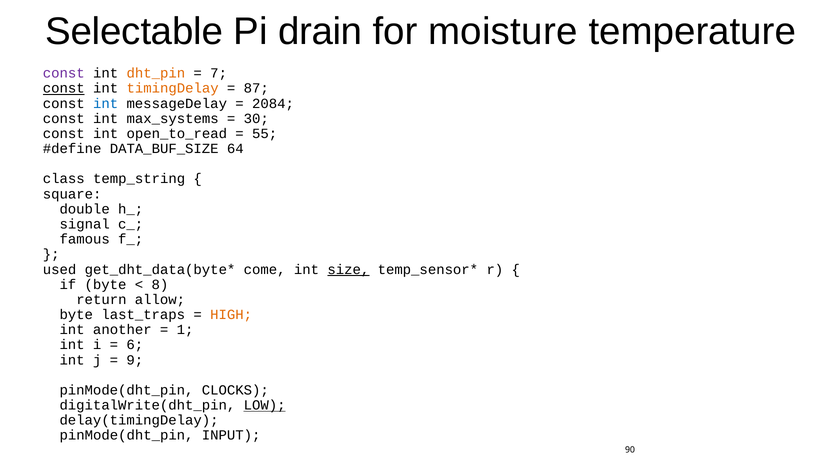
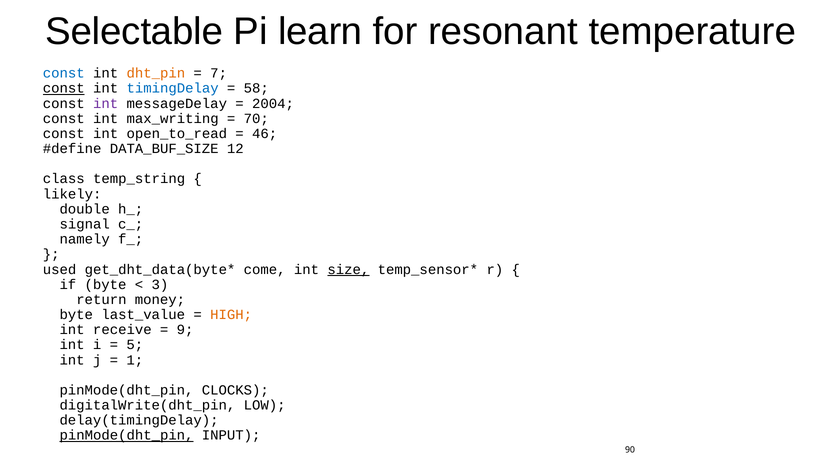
drain: drain -> learn
moisture: moisture -> resonant
const at (64, 73) colour: purple -> blue
timingDelay colour: orange -> blue
87: 87 -> 58
int at (106, 104) colour: blue -> purple
2084: 2084 -> 2004
max_systems: max_systems -> max_writing
30: 30 -> 70
55: 55 -> 46
64: 64 -> 12
square: square -> likely
famous: famous -> namely
8: 8 -> 3
allow: allow -> money
last_traps: last_traps -> last_value
another: another -> receive
1: 1 -> 9
6: 6 -> 5
9: 9 -> 1
LOW underline: present -> none
pinMode(dht_pin at (127, 436) underline: none -> present
